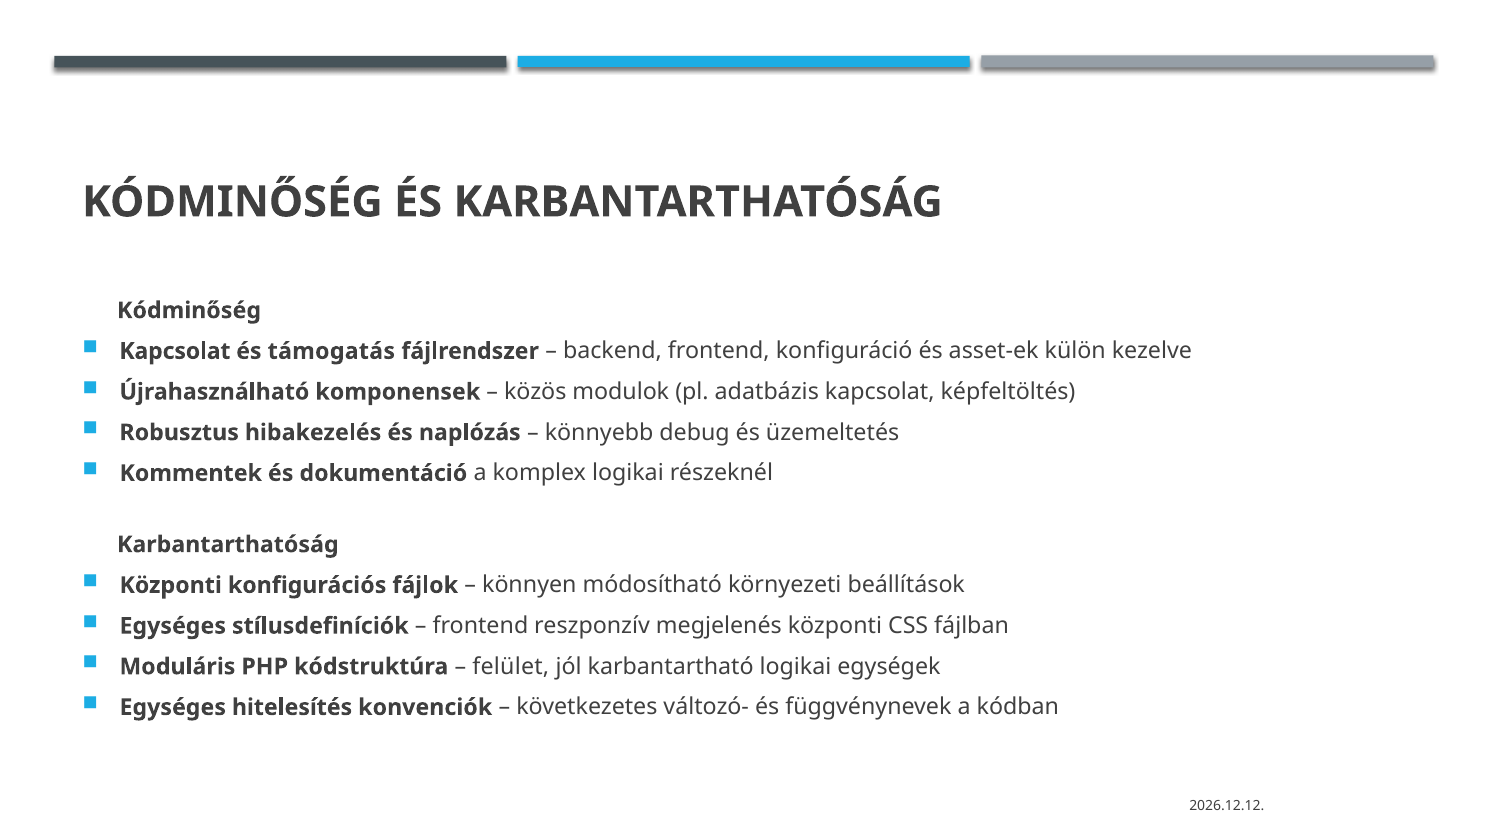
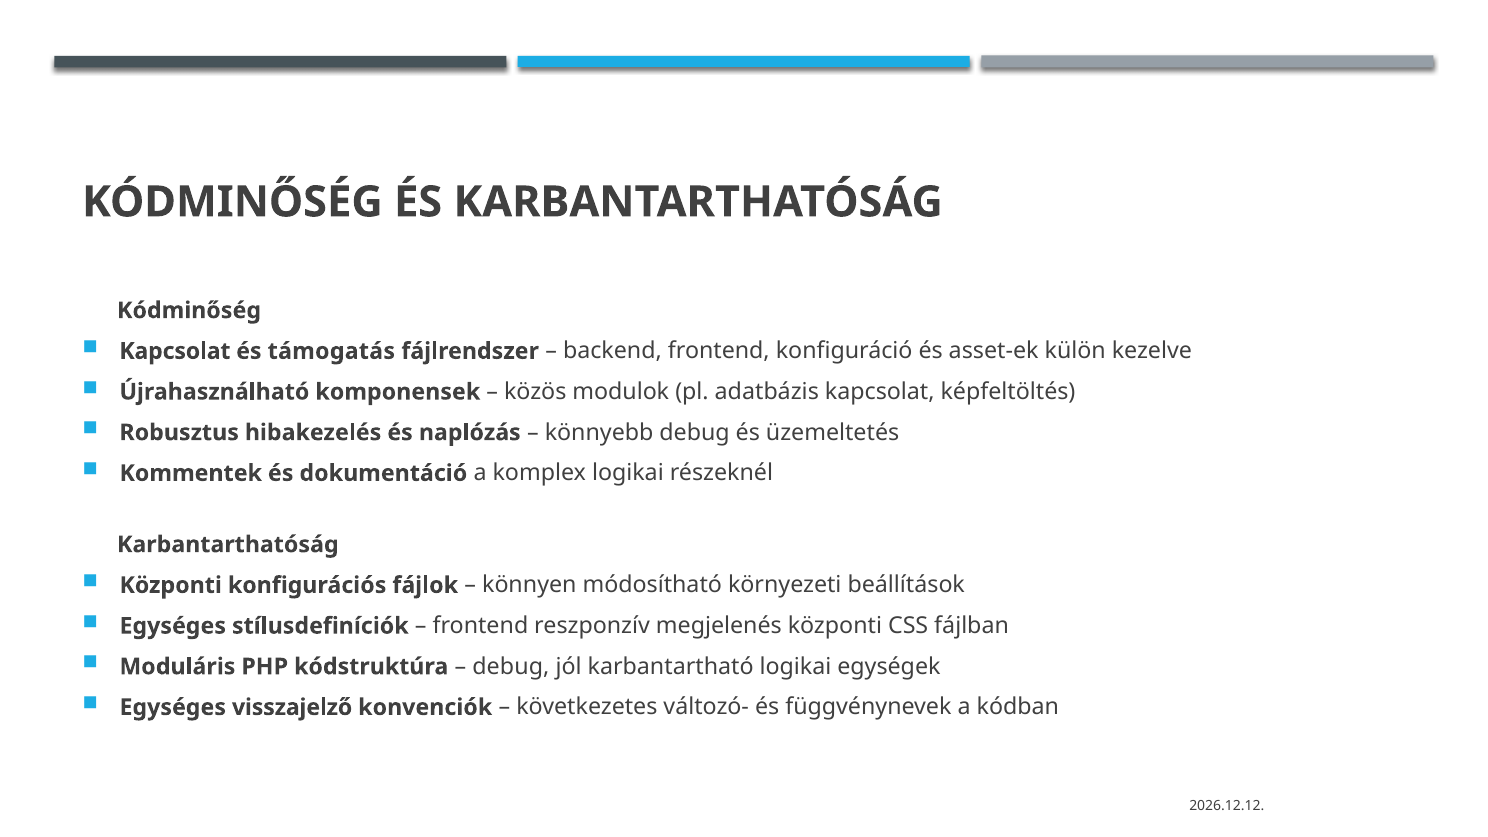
felület at (511, 667): felület -> debug
hitelesítés: hitelesítés -> visszajelző
